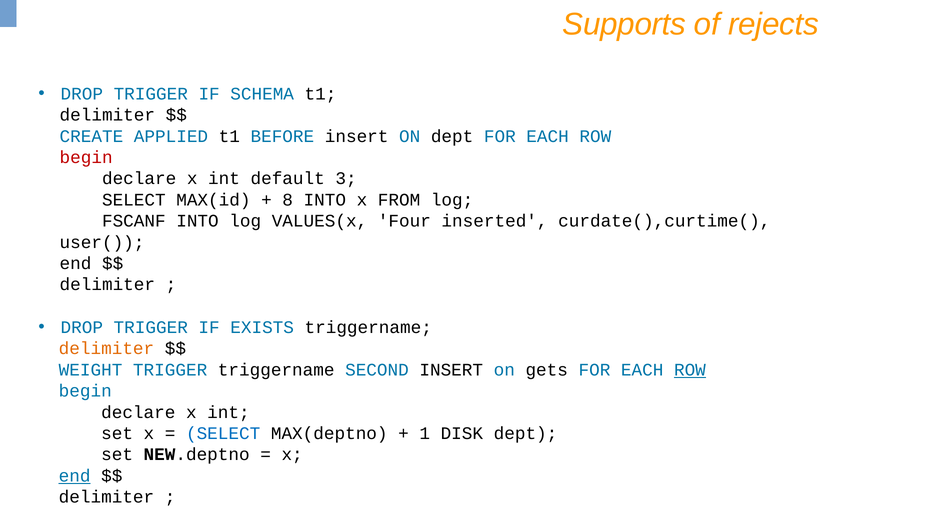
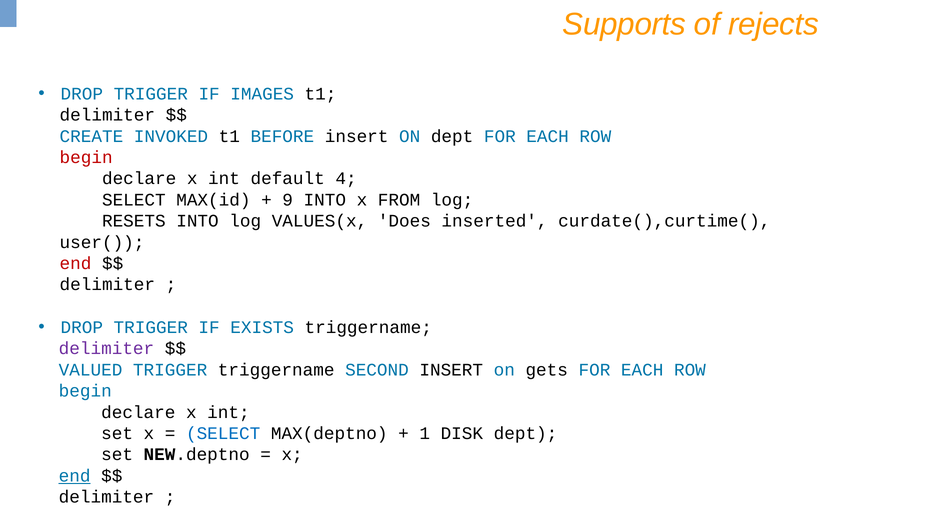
SCHEMA: SCHEMA -> IMAGES
APPLIED: APPLIED -> INVOKED
3: 3 -> 4
8: 8 -> 9
FSCANF: FSCANF -> RESETS
Four: Four -> Does
end at (75, 264) colour: black -> red
delimiter at (106, 349) colour: orange -> purple
WEIGHT: WEIGHT -> VALUED
ROW at (690, 370) underline: present -> none
